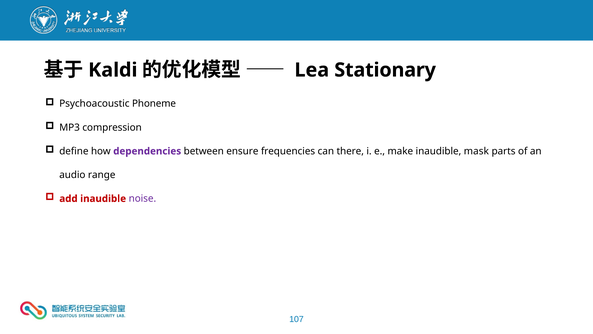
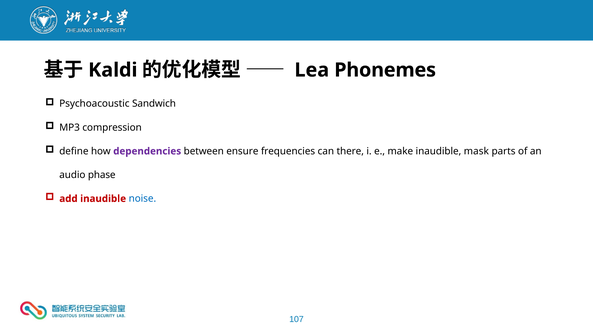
Stationary: Stationary -> Phonemes
Phoneme: Phoneme -> Sandwich
range: range -> phase
noise colour: purple -> blue
